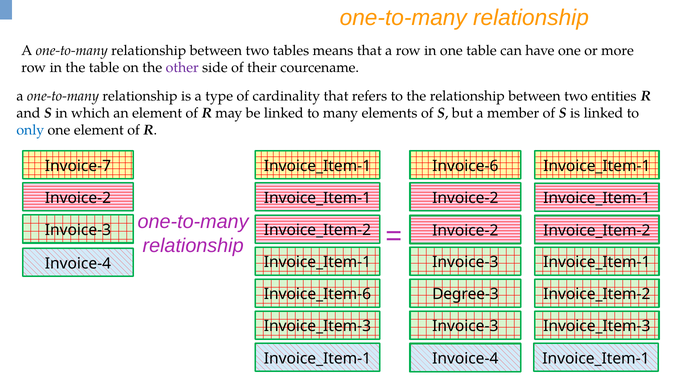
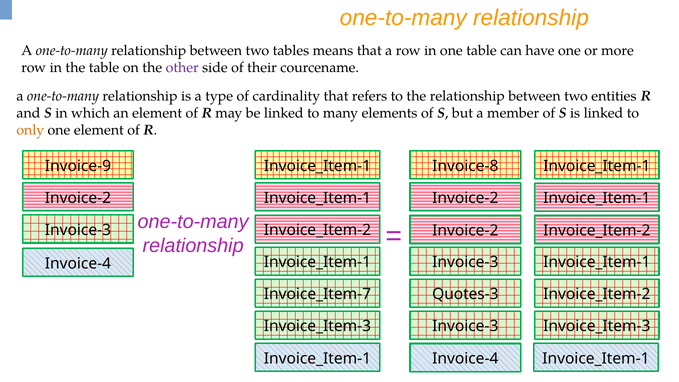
only colour: blue -> orange
Invoice-7: Invoice-7 -> Invoice-9
Invoice-6: Invoice-6 -> Invoice-8
Invoice_Item-6: Invoice_Item-6 -> Invoice_Item-7
Degree-3: Degree-3 -> Quotes-3
